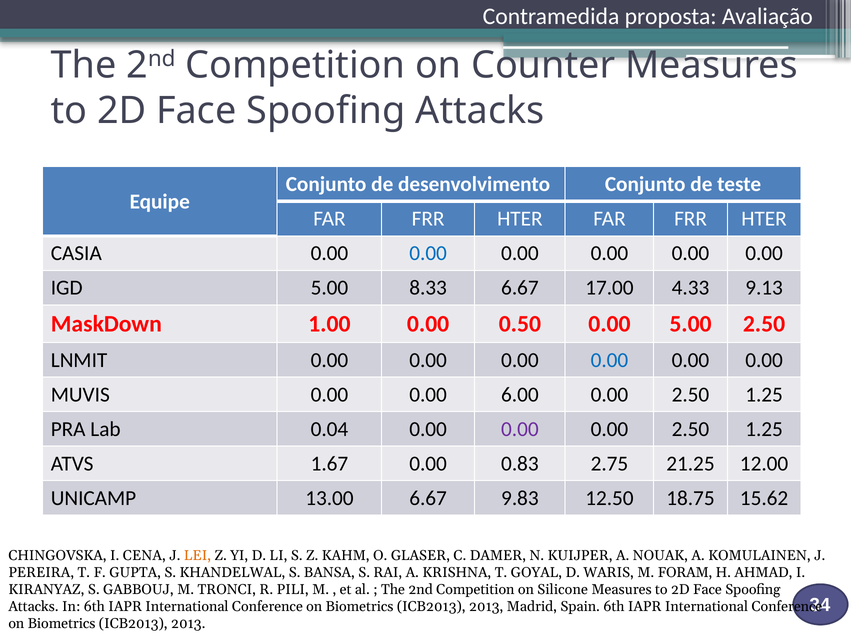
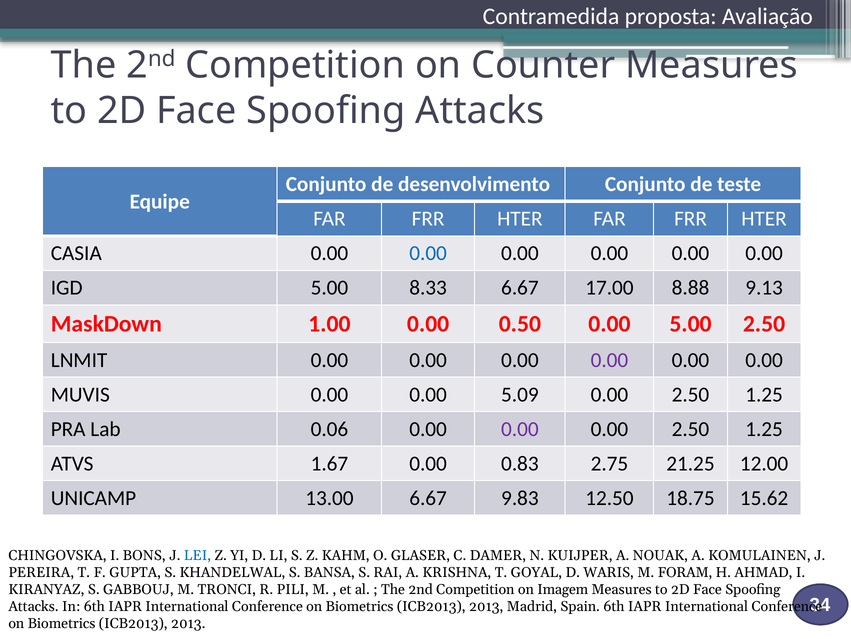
4.33: 4.33 -> 8.88
0.00 at (609, 360) colour: blue -> purple
6.00: 6.00 -> 5.09
0.04: 0.04 -> 0.06
CENA: CENA -> BONS
LEI colour: orange -> blue
Silicone: Silicone -> Imagem
